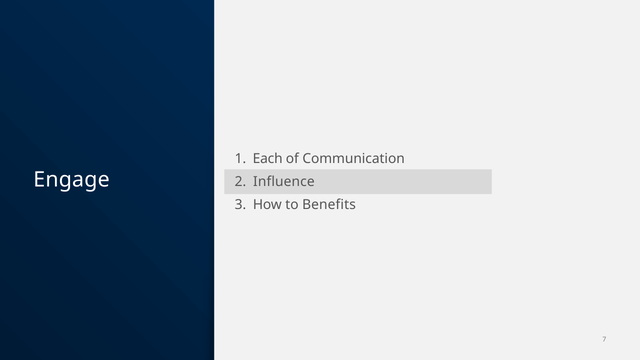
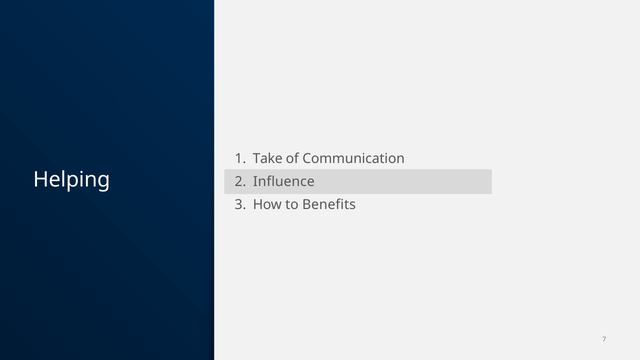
Each: Each -> Take
Engage: Engage -> Helping
